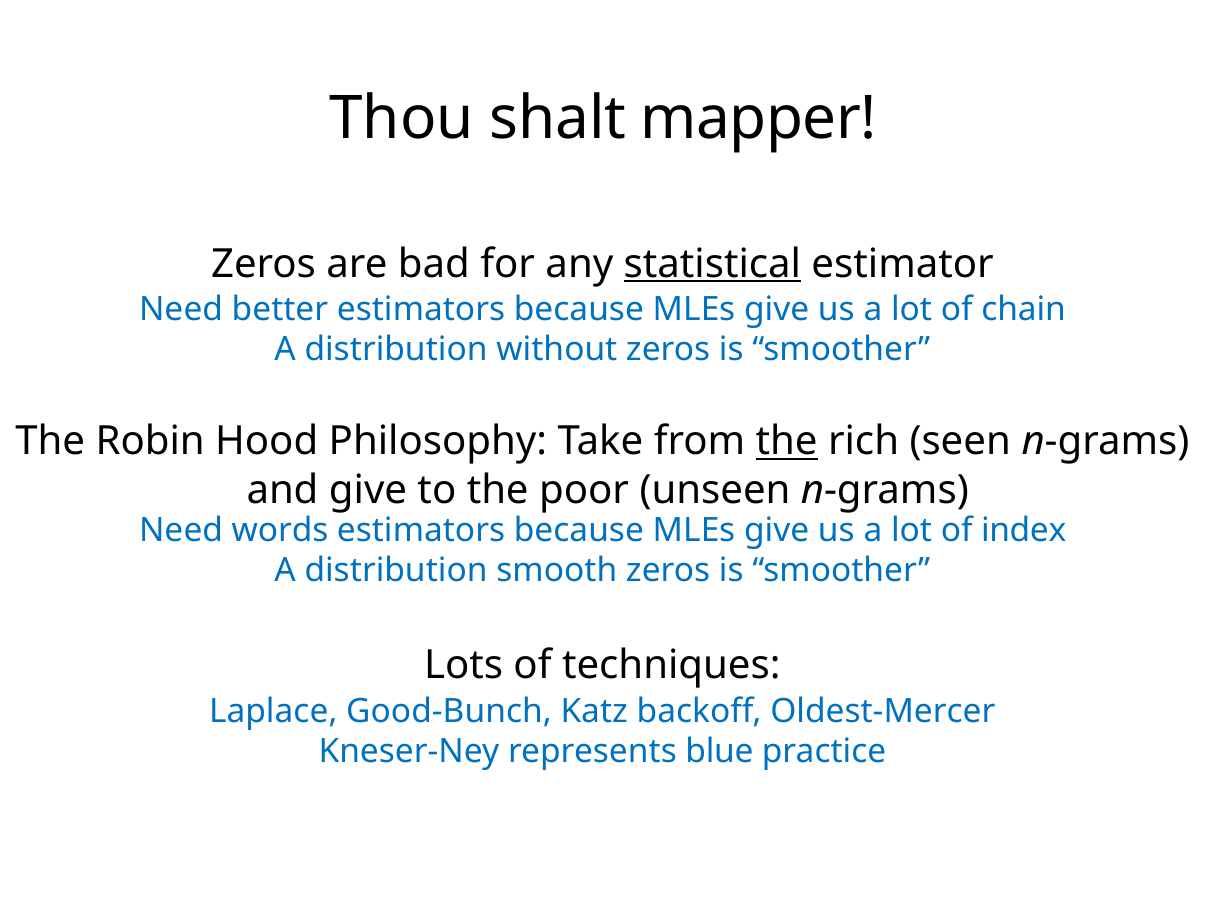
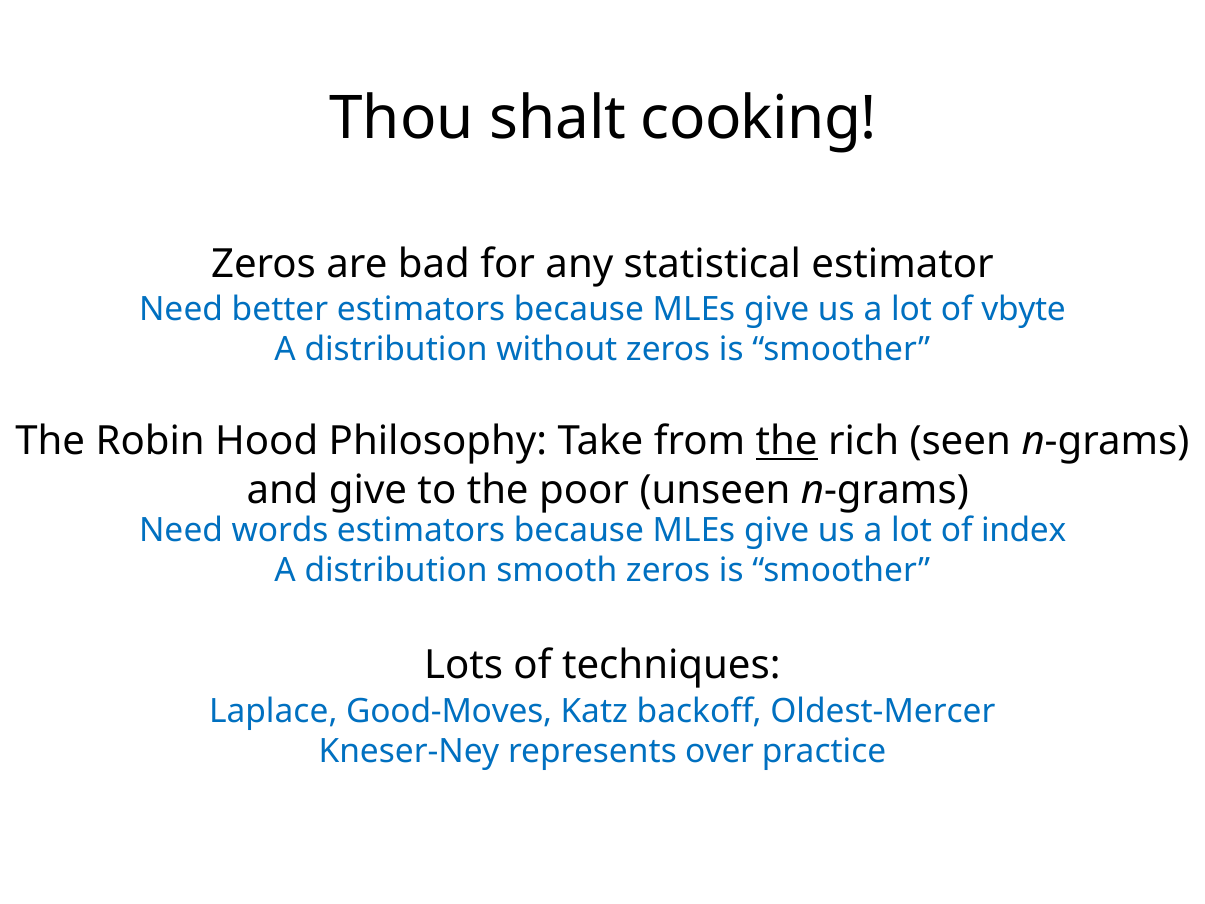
mapper: mapper -> cooking
statistical underline: present -> none
chain: chain -> vbyte
Good-Bunch: Good-Bunch -> Good-Moves
blue: blue -> over
